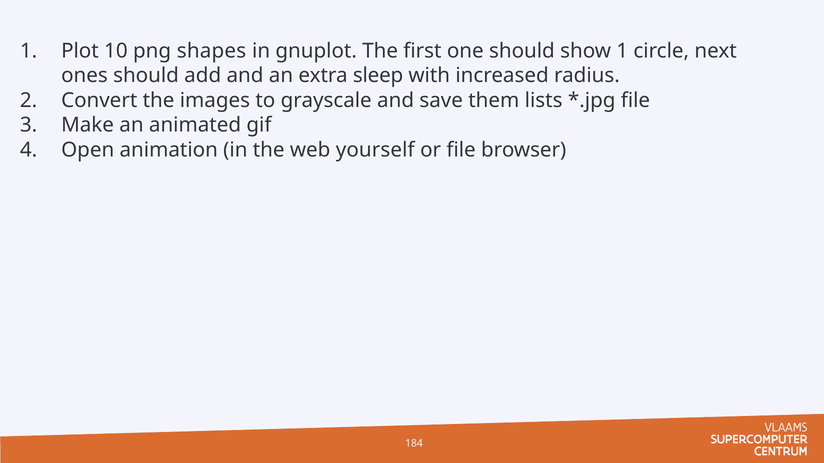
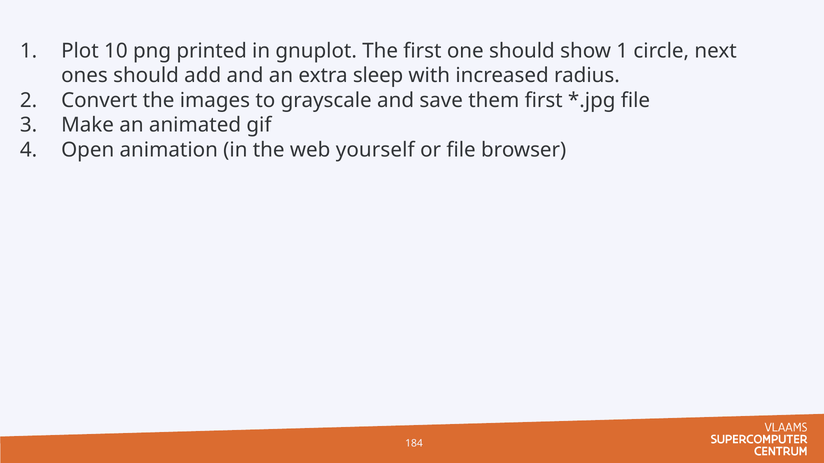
shapes: shapes -> printed
them lists: lists -> first
